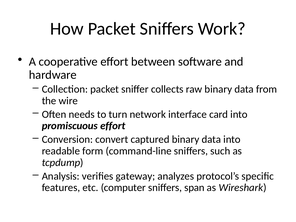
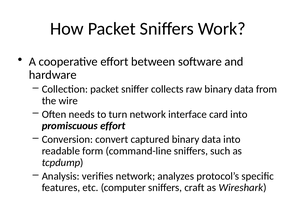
verifies gateway: gateway -> network
span: span -> craft
